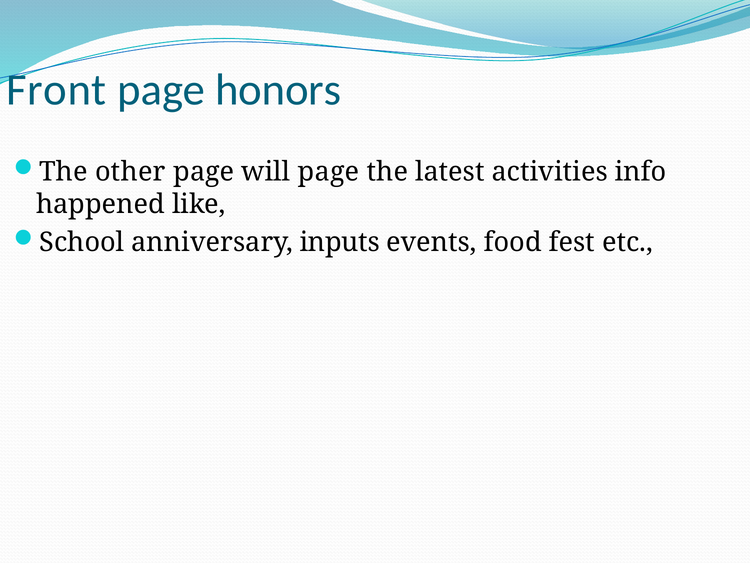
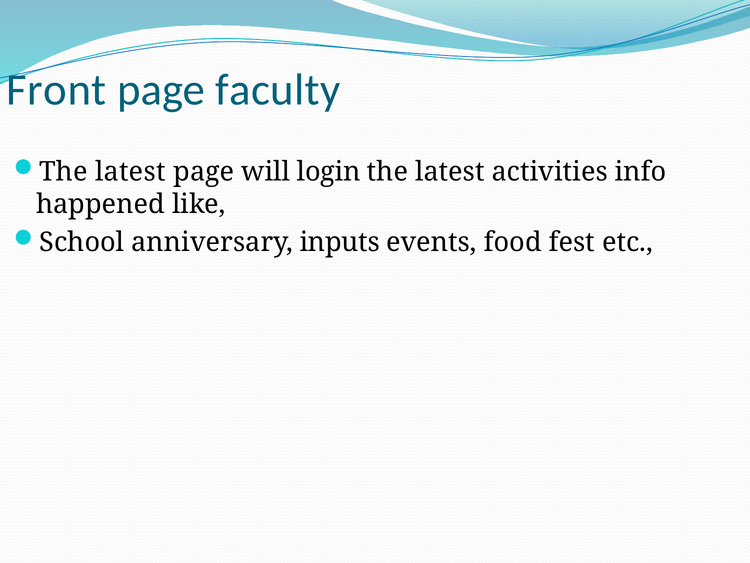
honors: honors -> faculty
other at (130, 172): other -> latest
will page: page -> login
